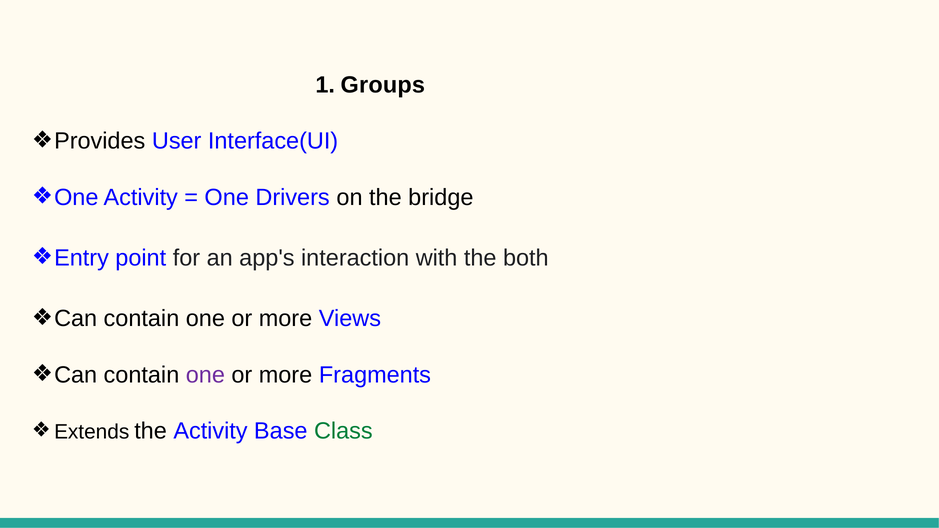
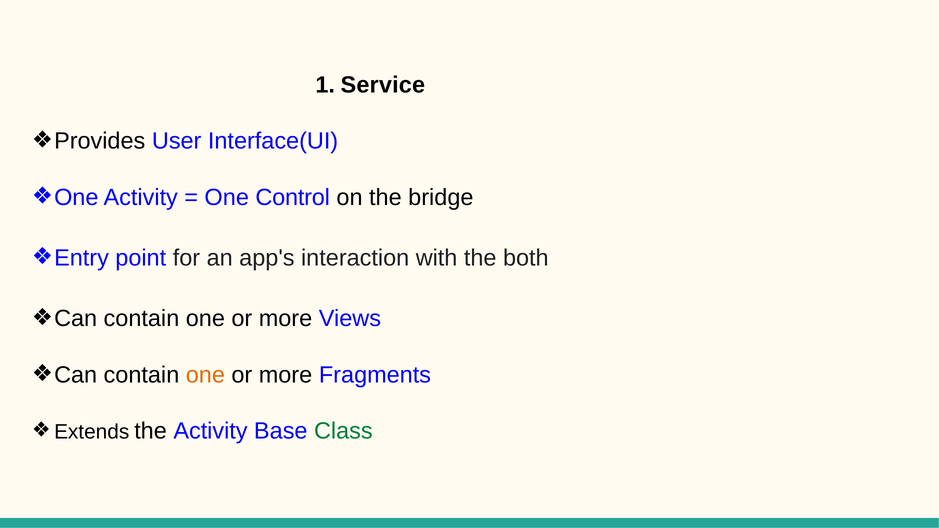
Groups: Groups -> Service
Drivers: Drivers -> Control
one at (205, 375) colour: purple -> orange
